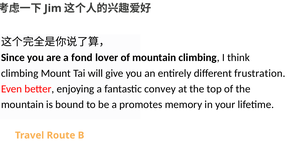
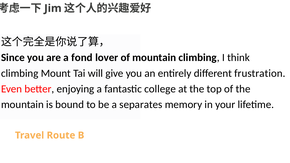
convey: convey -> college
promotes: promotes -> separates
